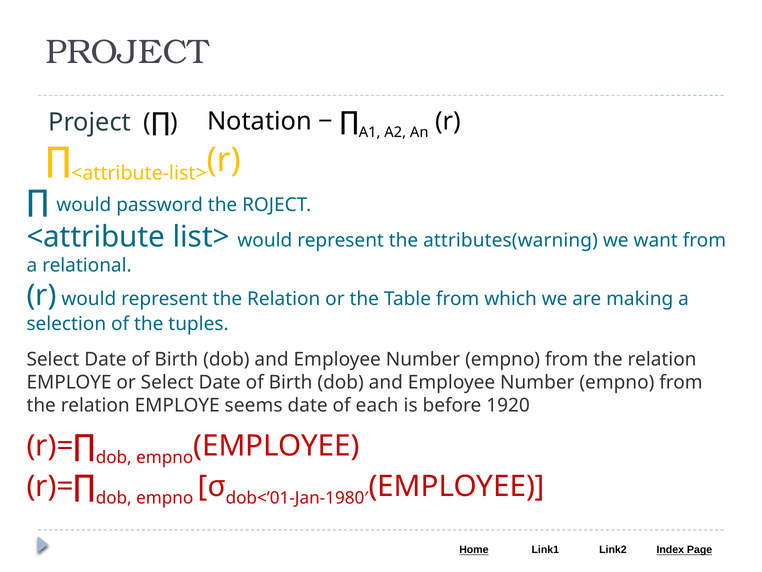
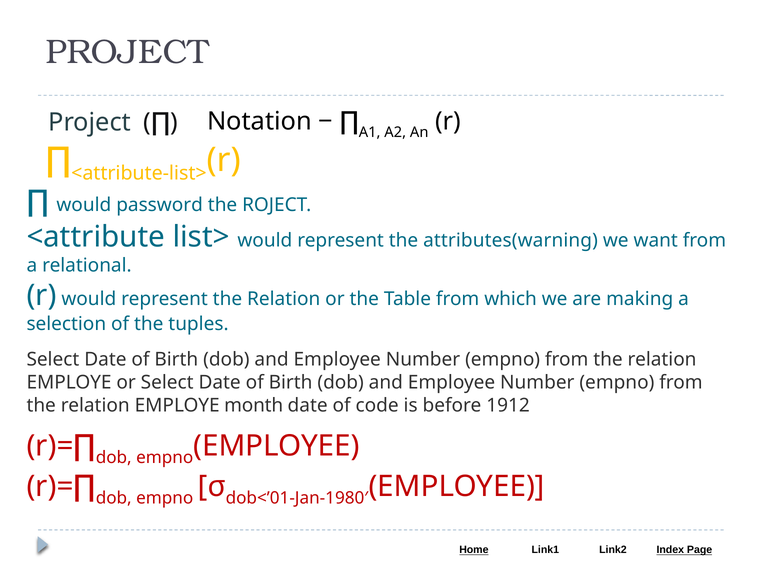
seems: seems -> month
each: each -> code
1920: 1920 -> 1912
